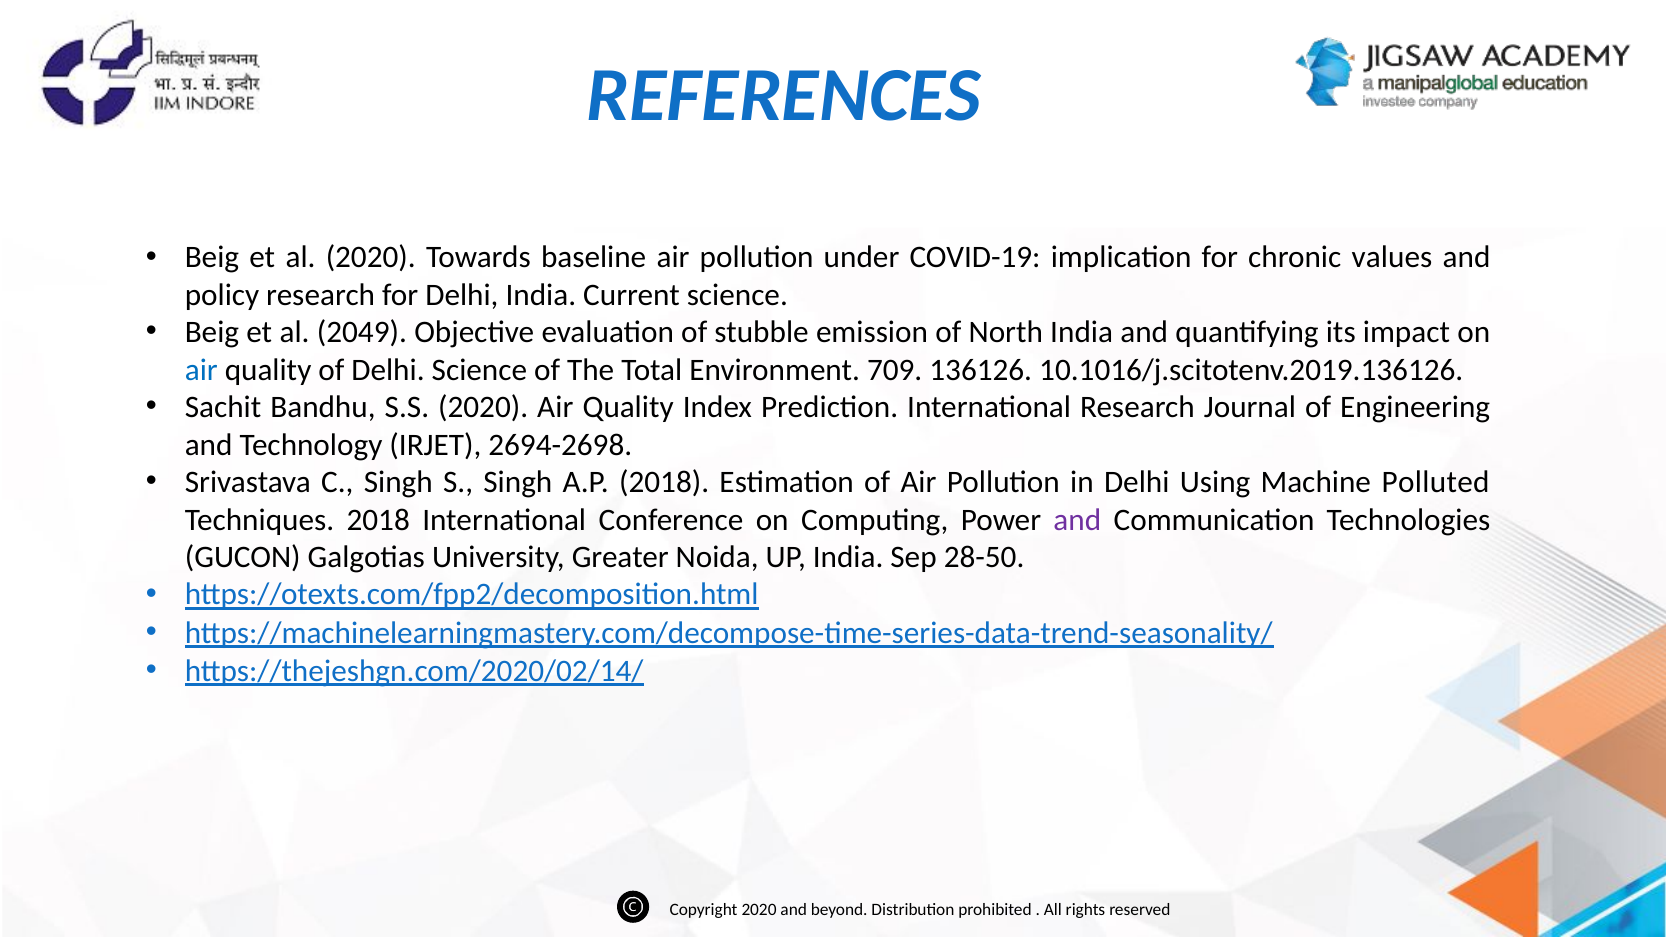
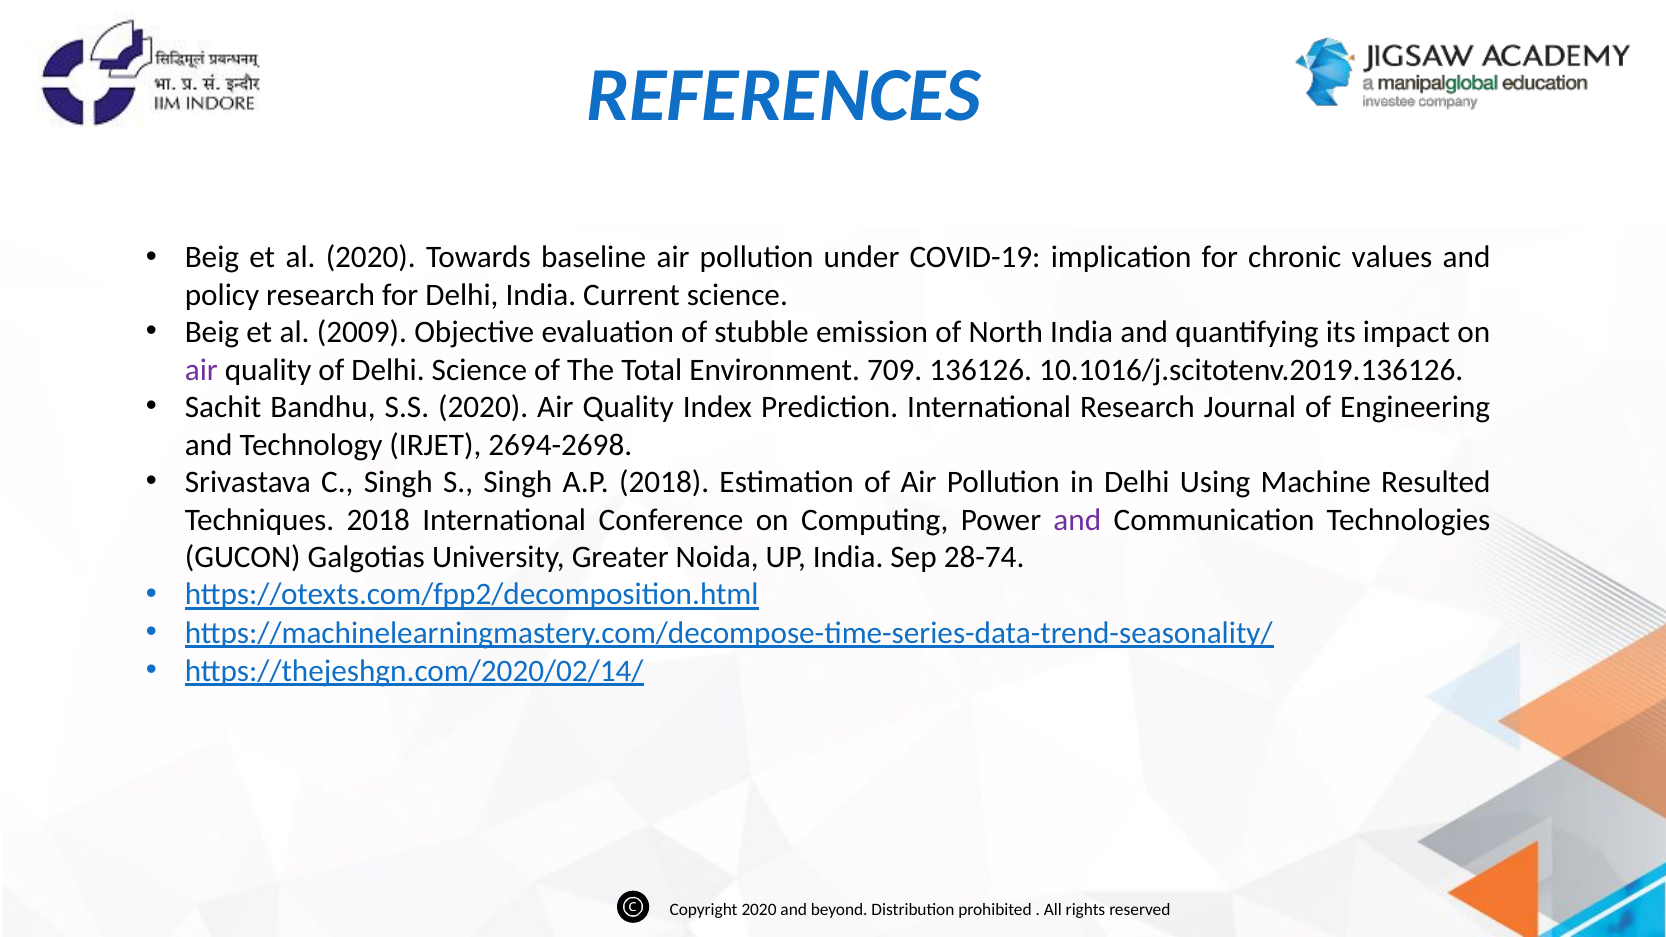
2049: 2049 -> 2009
air at (201, 370) colour: blue -> purple
Polluted: Polluted -> Resulted
28-50: 28-50 -> 28-74
